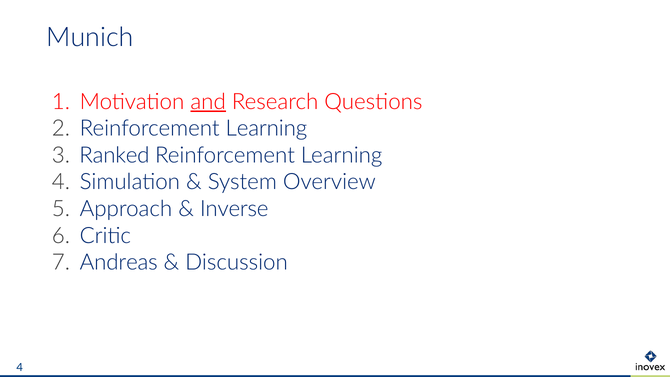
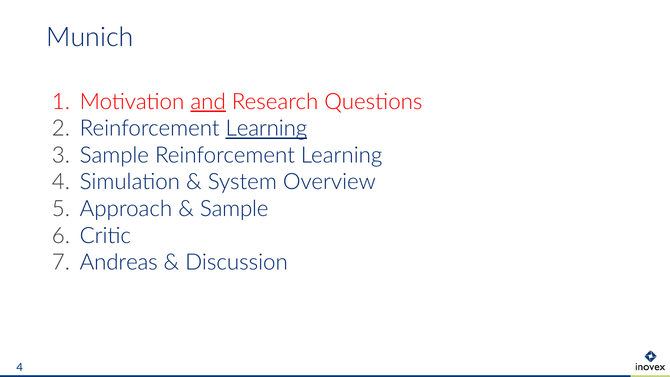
Learning at (266, 128) underline: none -> present
Ranked at (114, 155): Ranked -> Sample
Inverse at (234, 209): Inverse -> Sample
